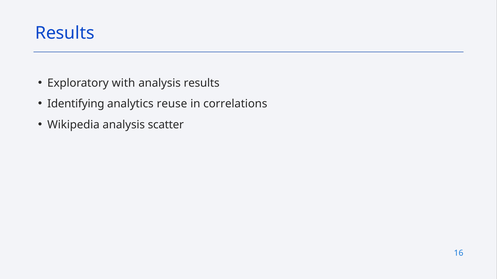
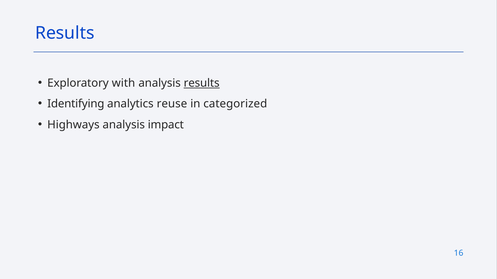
results at (202, 83) underline: none -> present
correlations: correlations -> categorized
Wikipedia: Wikipedia -> Highways
scatter: scatter -> impact
